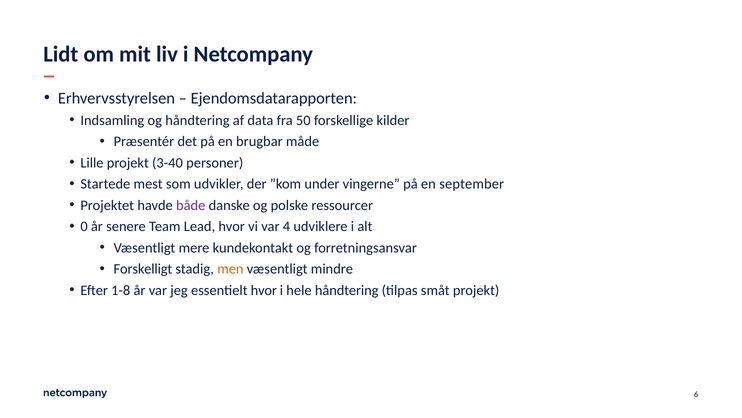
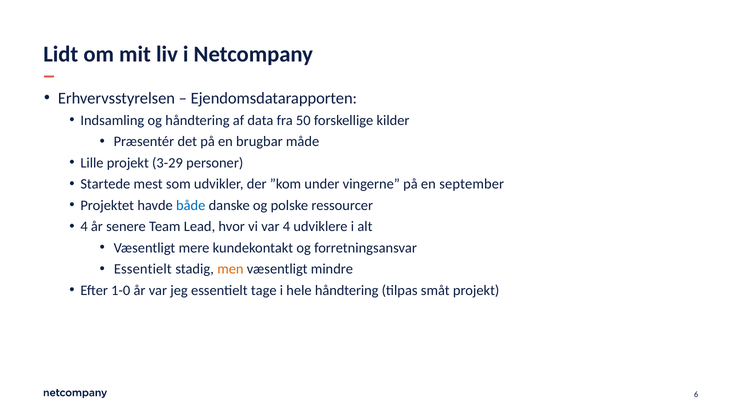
3-40: 3-40 -> 3-29
både colour: purple -> blue
0 at (84, 226): 0 -> 4
Forskelligt at (143, 269): Forskelligt -> Essentielt
1-8: 1-8 -> 1-0
essentielt hvor: hvor -> tage
